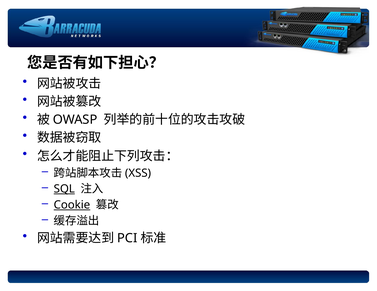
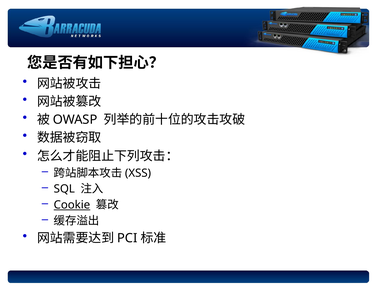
SQL underline: present -> none
